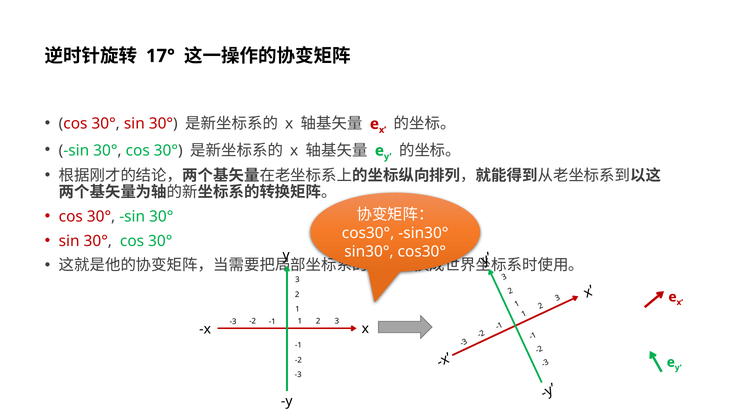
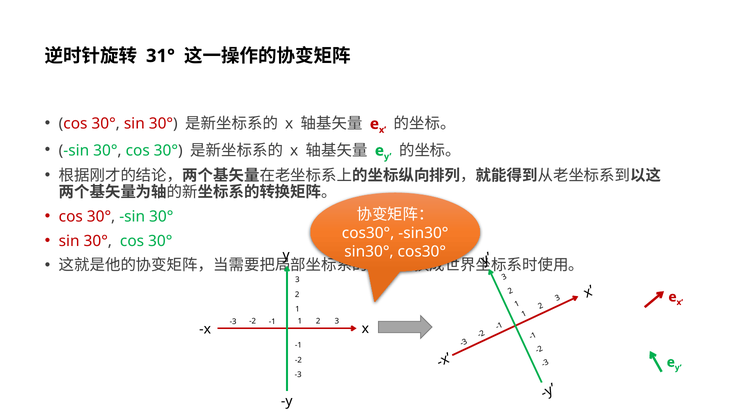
17°: 17° -> 31°
